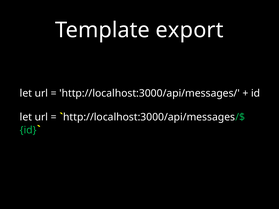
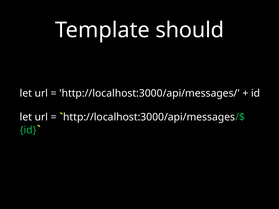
export: export -> should
